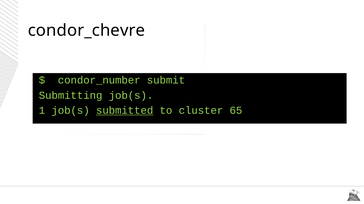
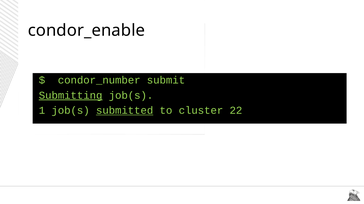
condor_chevre: condor_chevre -> condor_enable
Submitting underline: none -> present
65: 65 -> 22
